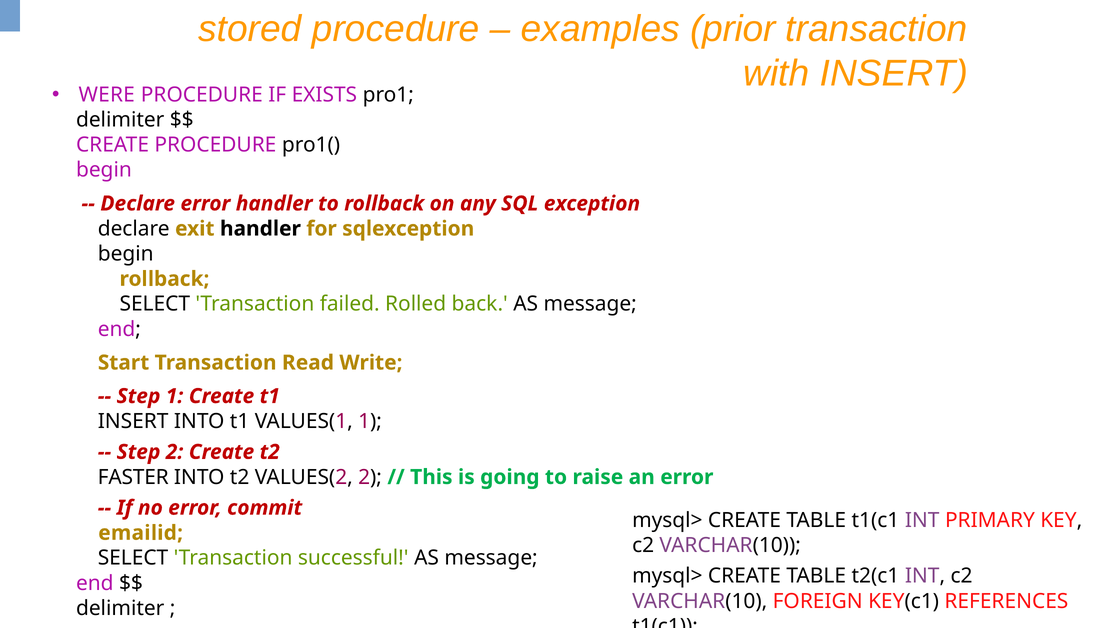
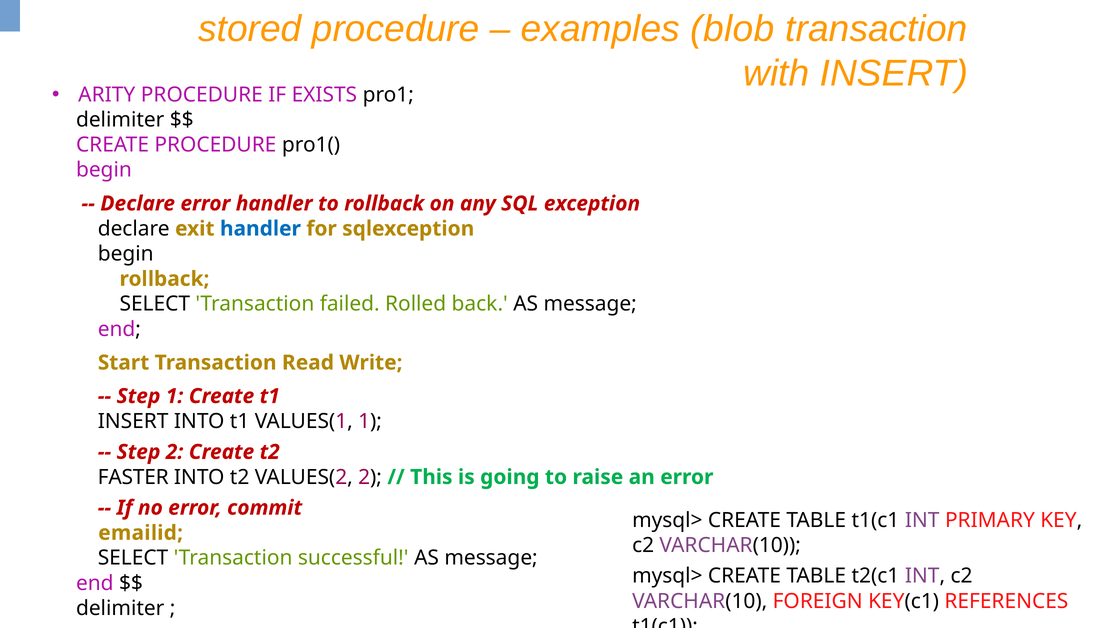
prior: prior -> blob
WERE: WERE -> ARITY
handler at (260, 229) colour: black -> blue
